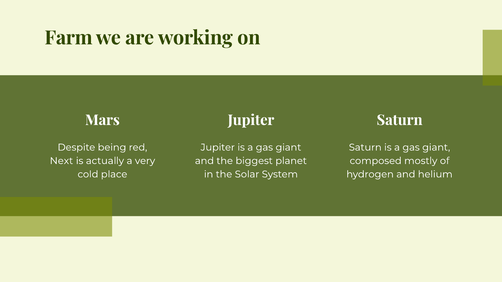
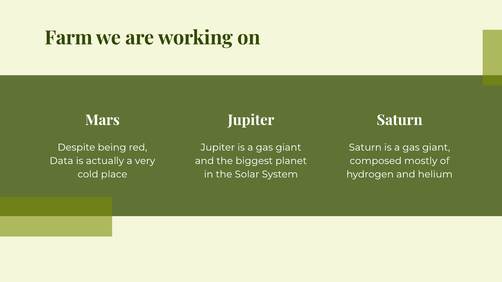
Next: Next -> Data
